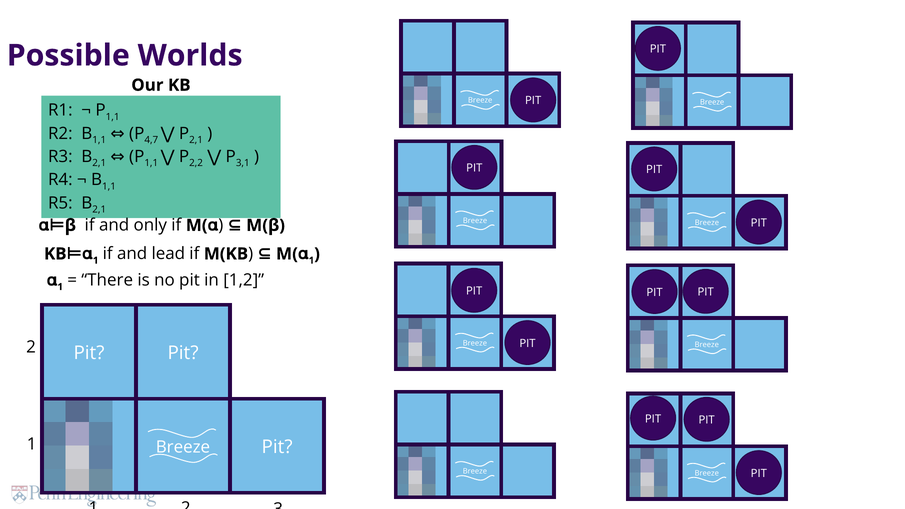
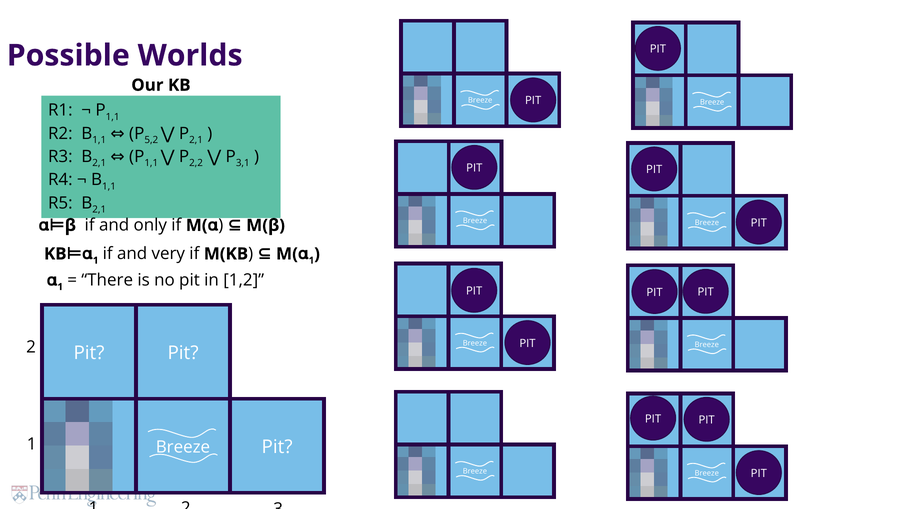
4,7: 4,7 -> 5,2
lead: lead -> very
